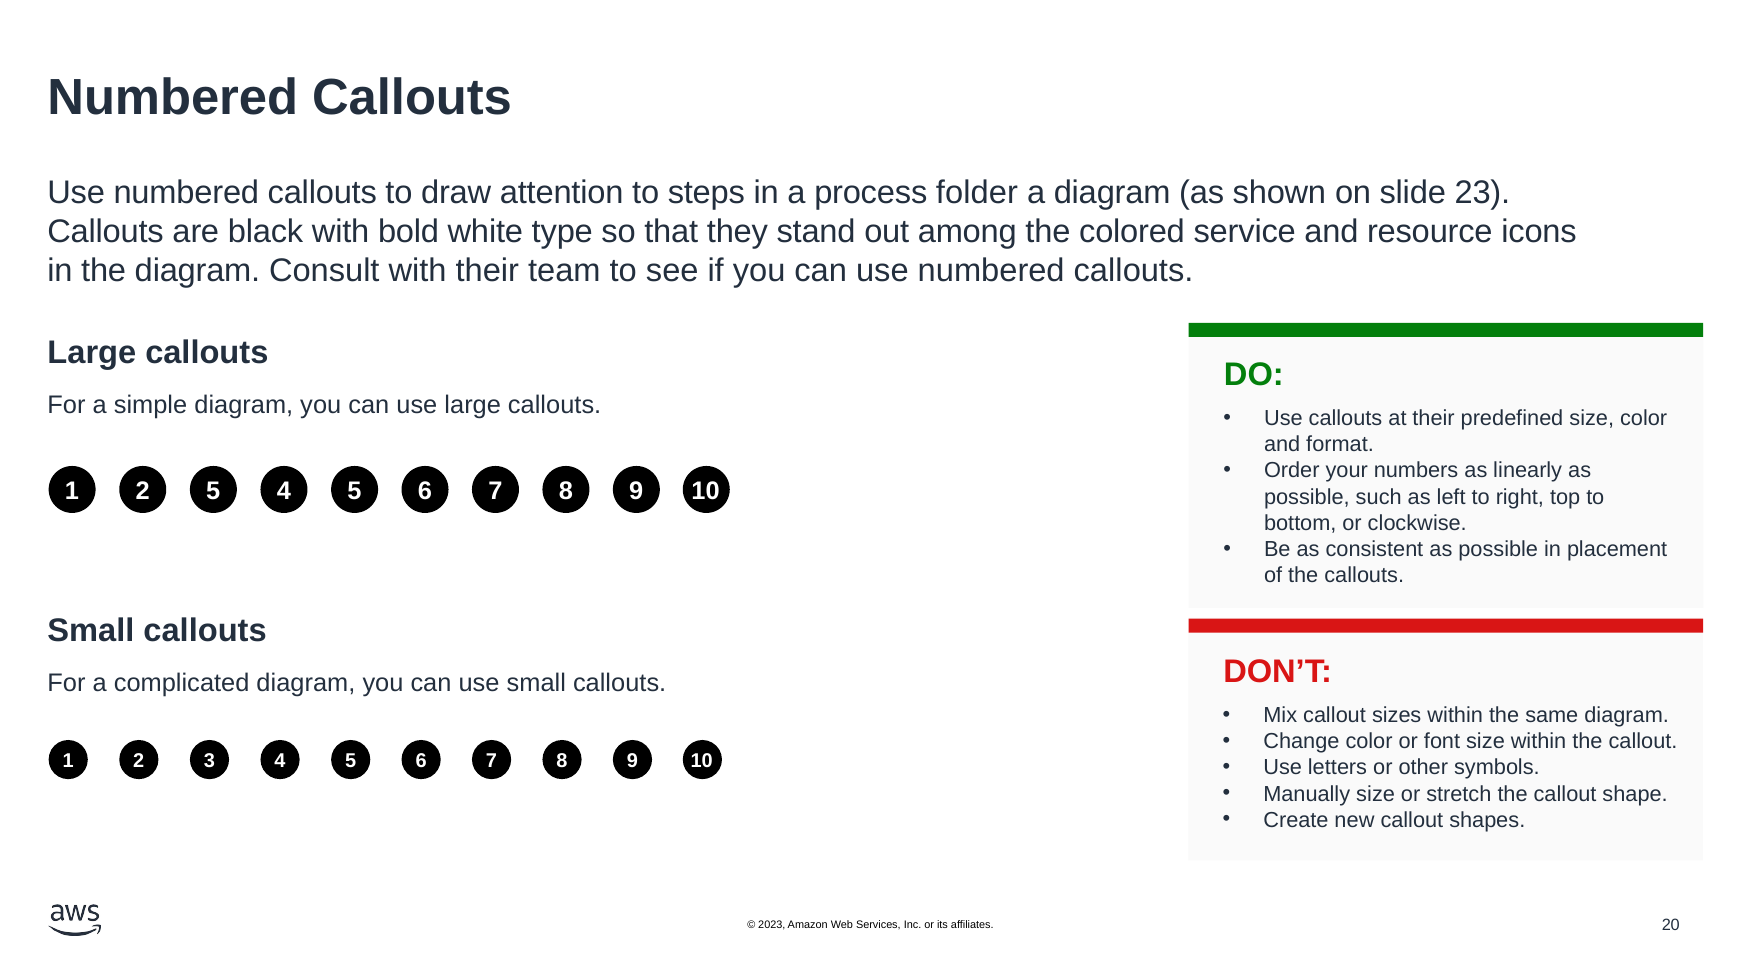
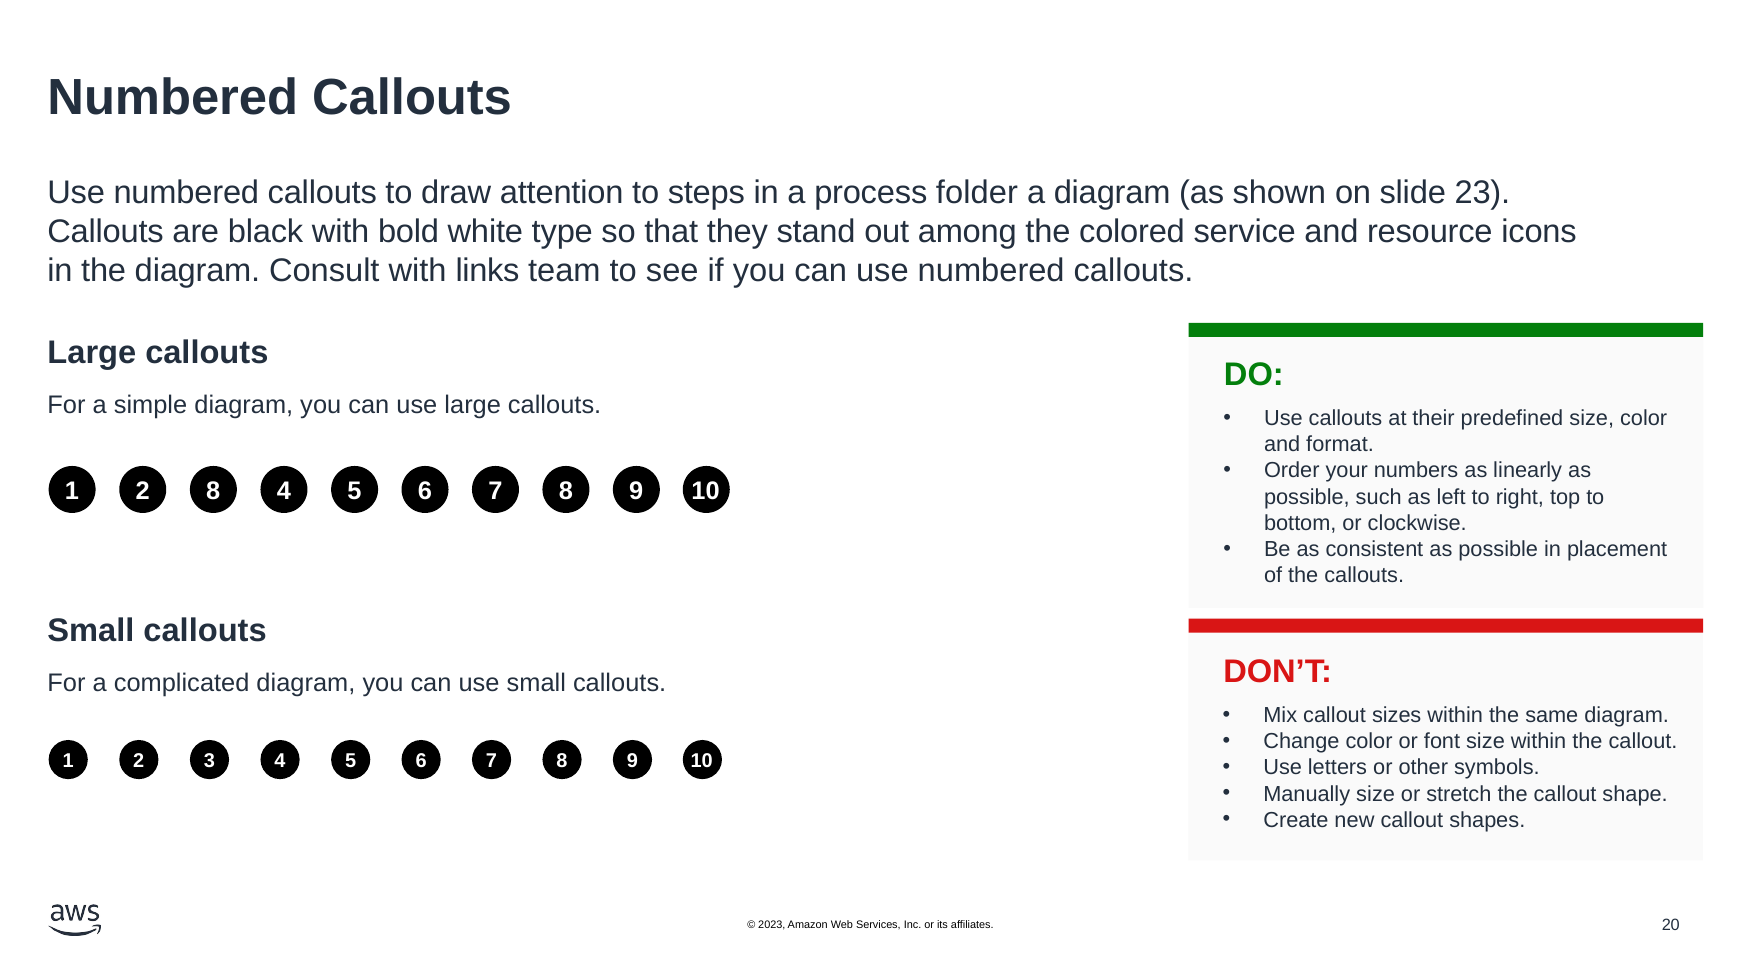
with their: their -> links
2 5: 5 -> 8
